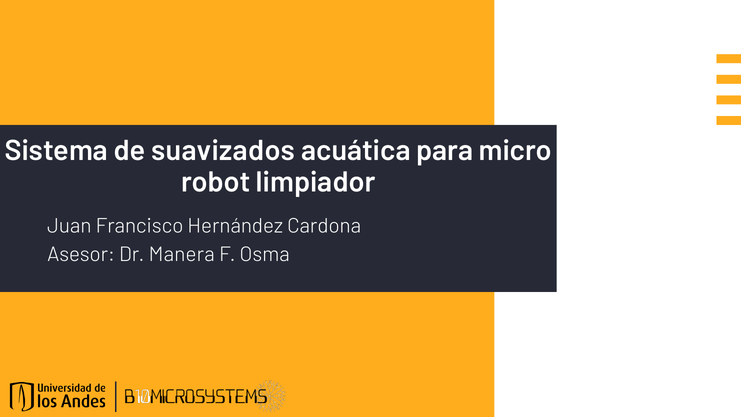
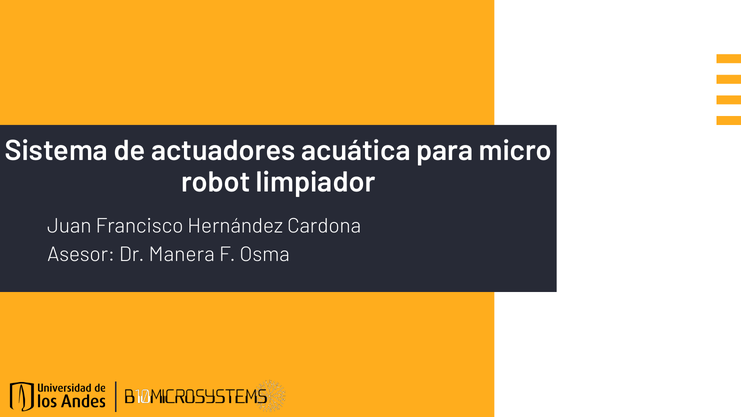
suavizados: suavizados -> actuadores
